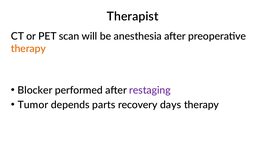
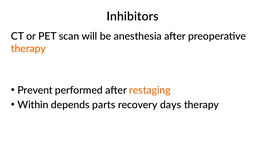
Therapist: Therapist -> Inhibitors
Blocker: Blocker -> Prevent
restaging colour: purple -> orange
Tumor: Tumor -> Within
